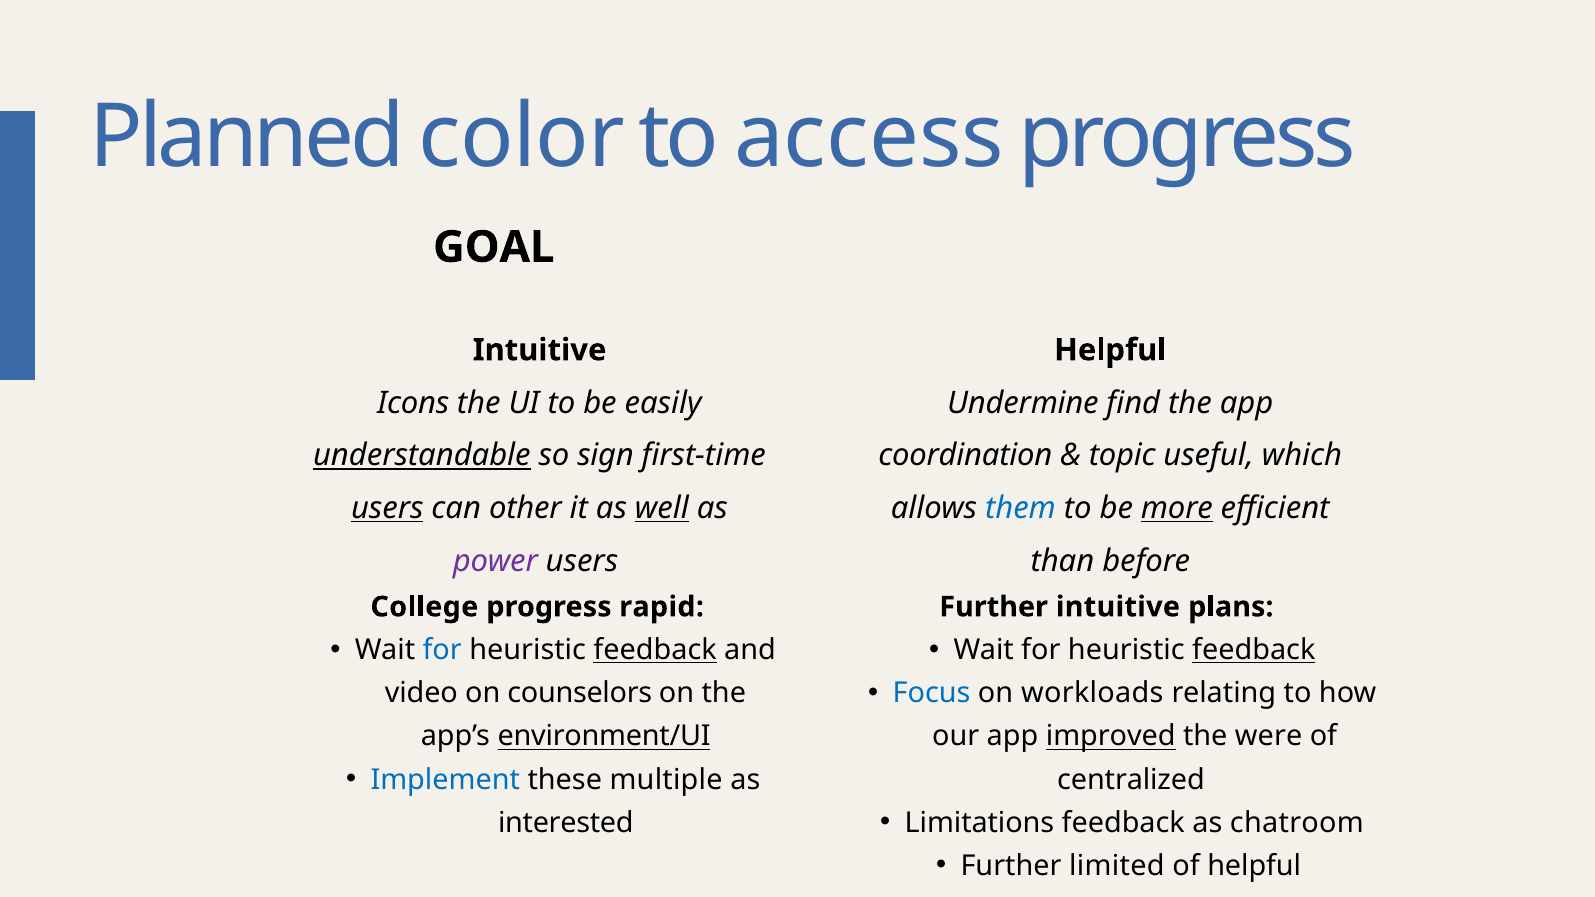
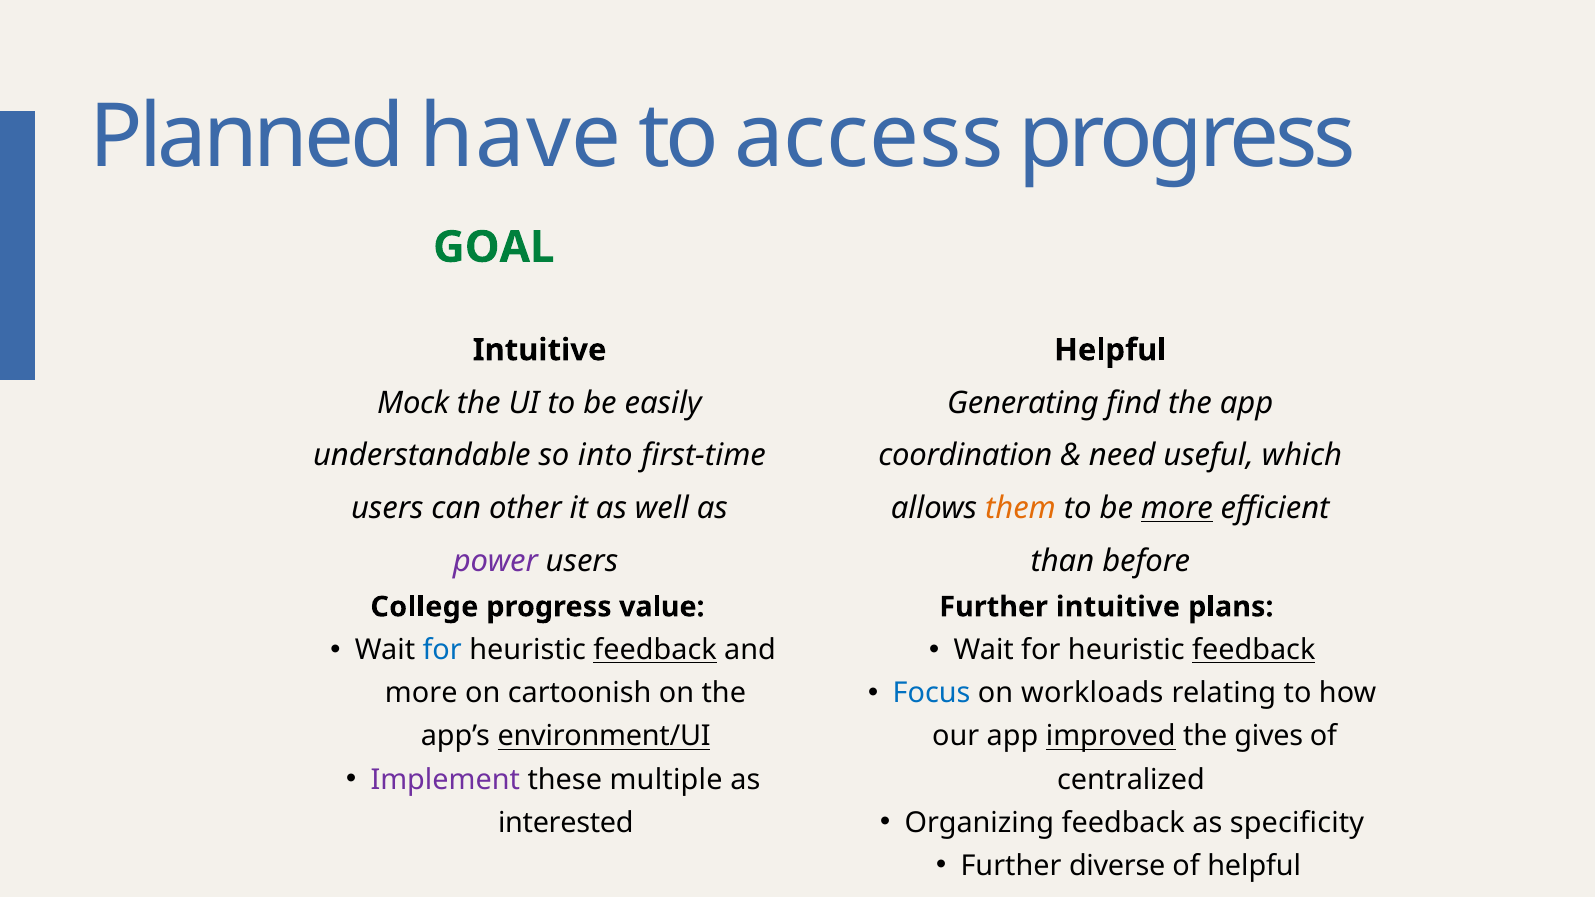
color: color -> have
GOAL at (494, 247) colour: black -> green
Icons: Icons -> Mock
Undermine: Undermine -> Generating
understandable underline: present -> none
sign: sign -> into
topic: topic -> need
users at (387, 508) underline: present -> none
well underline: present -> none
them colour: blue -> orange
rapid: rapid -> value
video at (421, 693): video -> more
counselors: counselors -> cartoonish
were: were -> gives
Implement colour: blue -> purple
Limitations: Limitations -> Organizing
chatroom: chatroom -> specificity
limited: limited -> diverse
